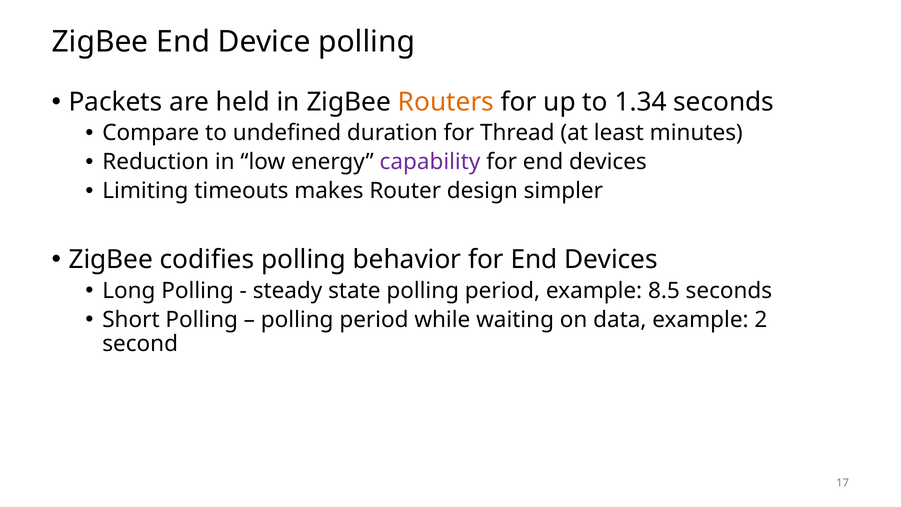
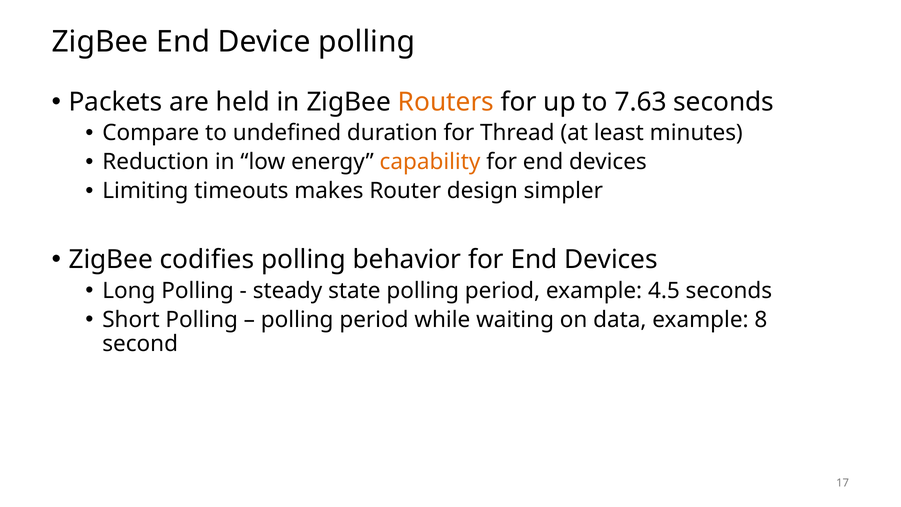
1.34: 1.34 -> 7.63
capability colour: purple -> orange
8.5: 8.5 -> 4.5
2: 2 -> 8
